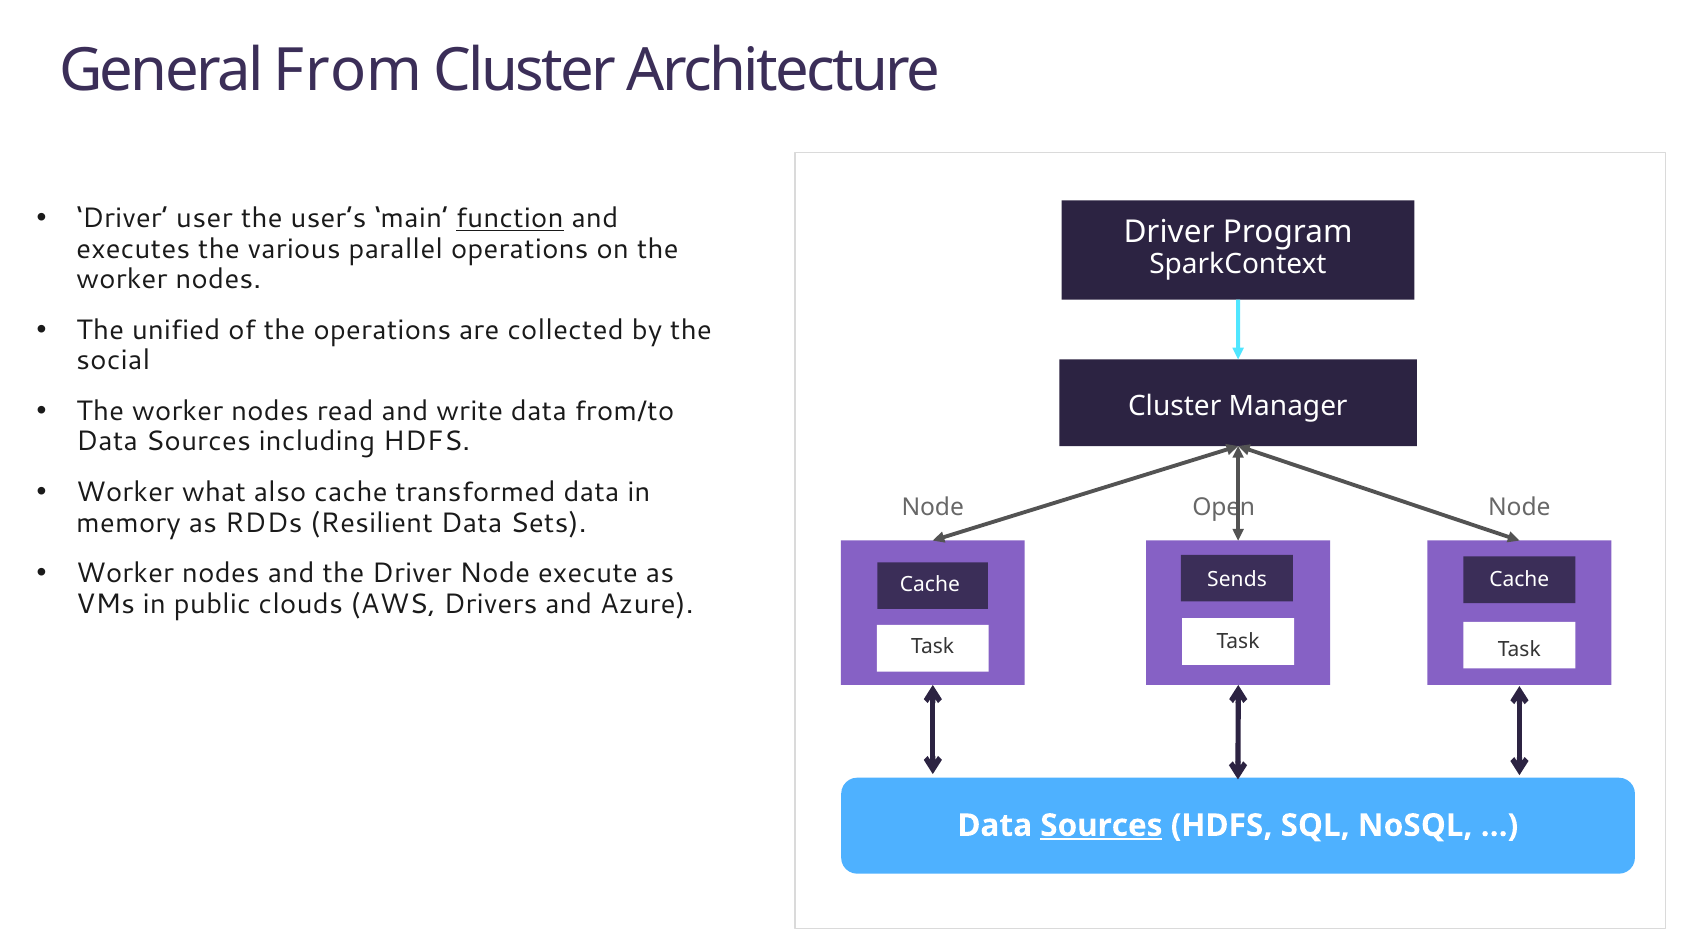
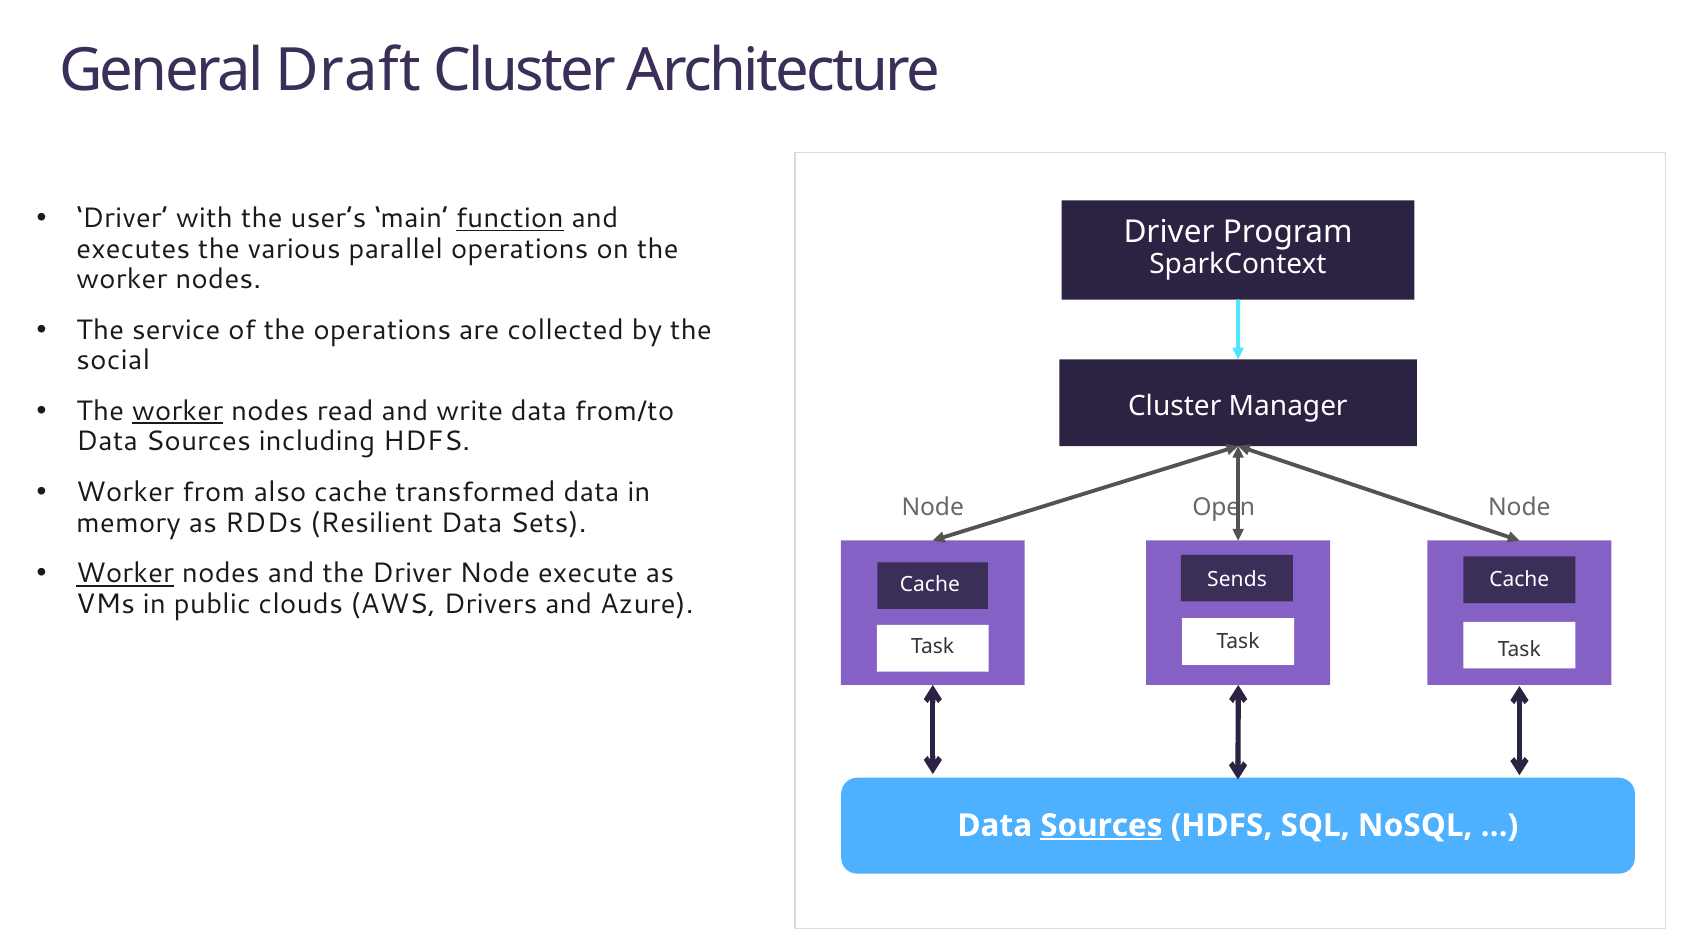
From: From -> Draft
user: user -> with
unified: unified -> service
worker at (178, 411) underline: none -> present
what: what -> from
Worker at (125, 574) underline: none -> present
